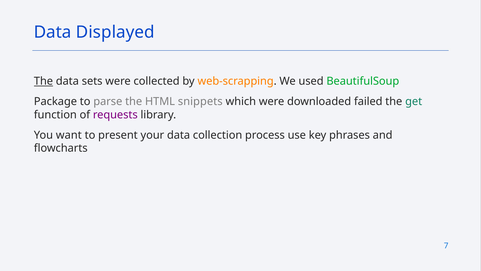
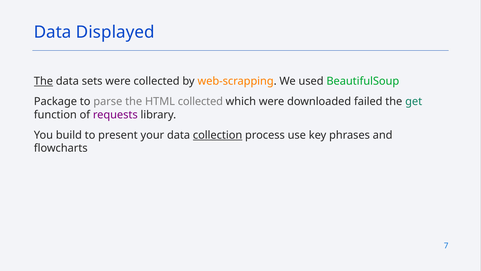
HTML snippets: snippets -> collected
want: want -> build
collection underline: none -> present
